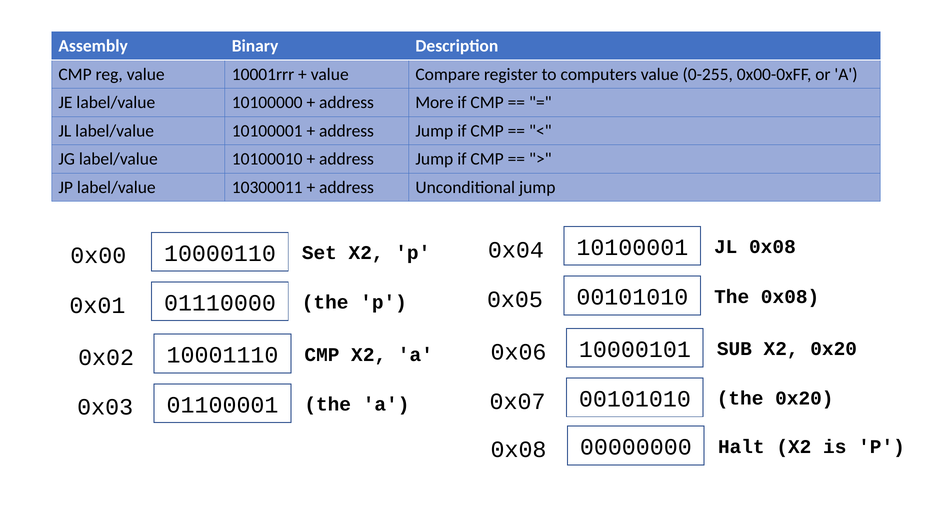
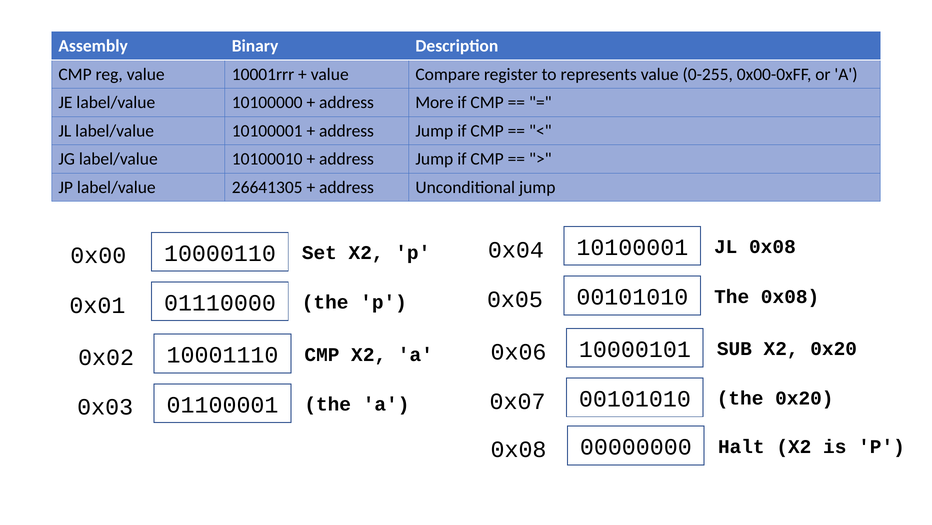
computers: computers -> represents
10300011: 10300011 -> 26641305
